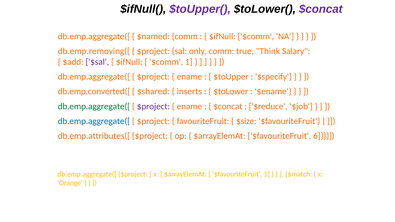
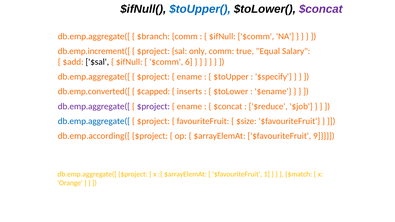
$toUpper( colour: purple -> blue
$named: $named -> $branch
db.emp.removing([: db.emp.removing([ -> db.emp.increment([
Think: Think -> Equal
$sal colour: purple -> black
$comm 1: 1 -> 6
$shared: $shared -> $capped
db.emp.aggregate([ at (94, 106) colour: green -> purple
db.emp.attributes([: db.emp.attributes([ -> db.emp.according([
6: 6 -> 9
